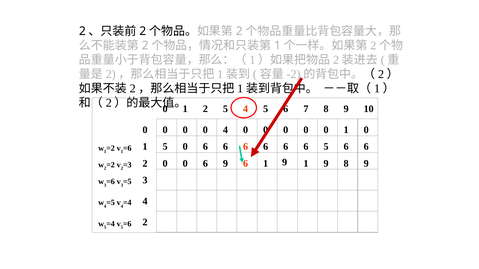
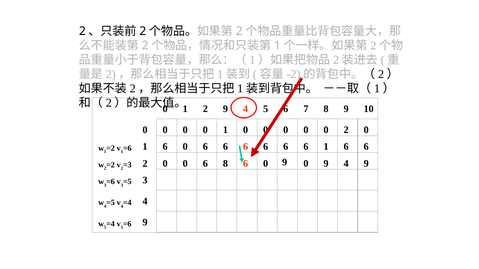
2 5: 5 -> 9
0 0 4: 4 -> 1
0 0 1: 1 -> 2
5 at (165, 147): 5 -> 6
6 5: 5 -> 1
6 9: 9 -> 8
1 at (266, 164): 1 -> 0
1 at (306, 164): 1 -> 0
8 at (346, 164): 8 -> 4
2 at (145, 223): 2 -> 9
